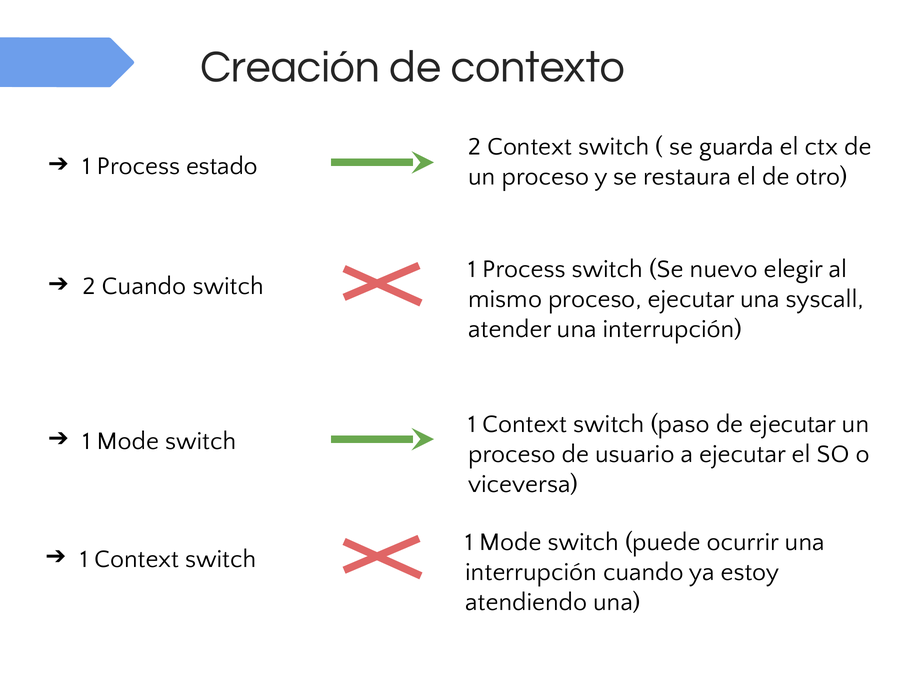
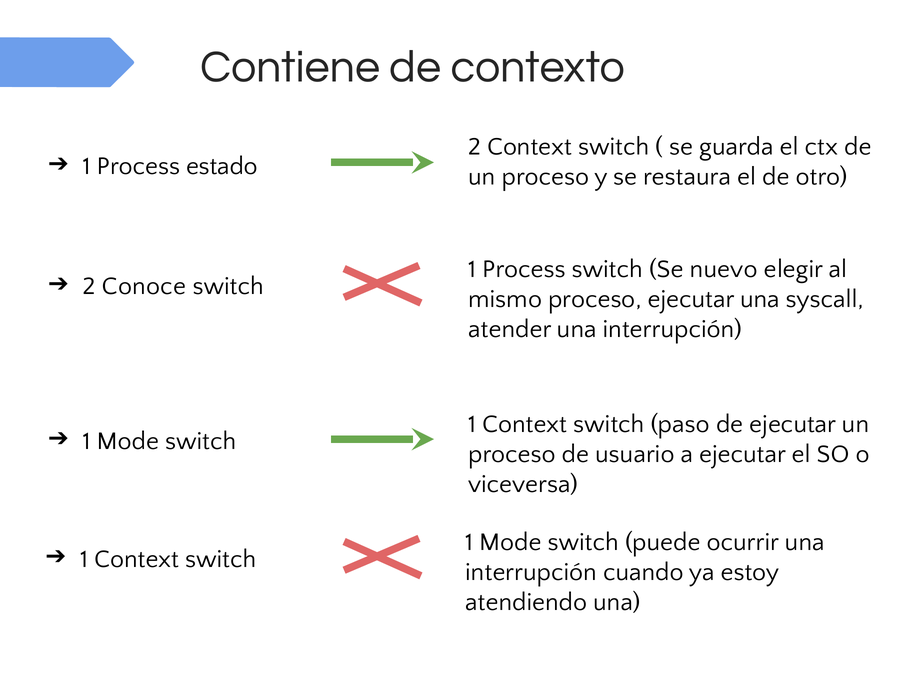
Creación: Creación -> Contiene
2 Cuando: Cuando -> Conoce
